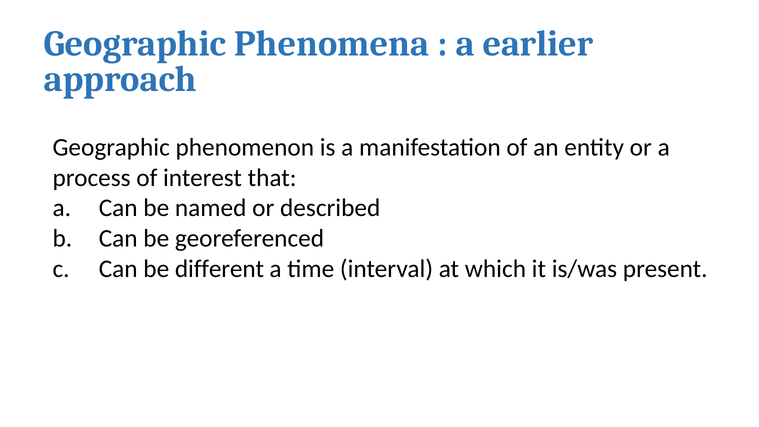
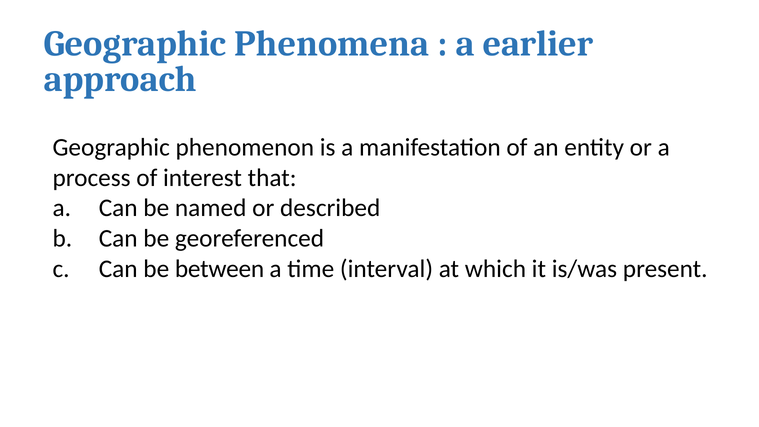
different: different -> between
